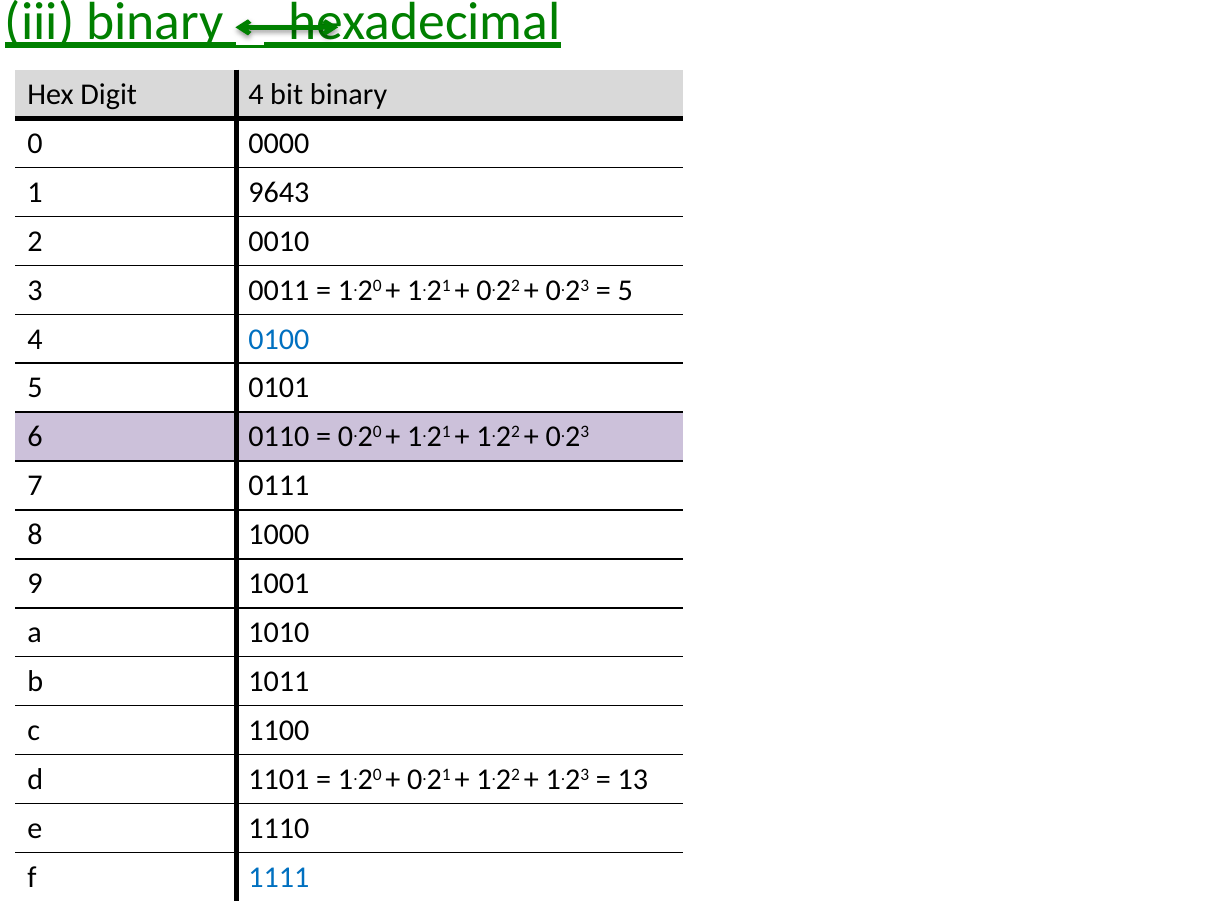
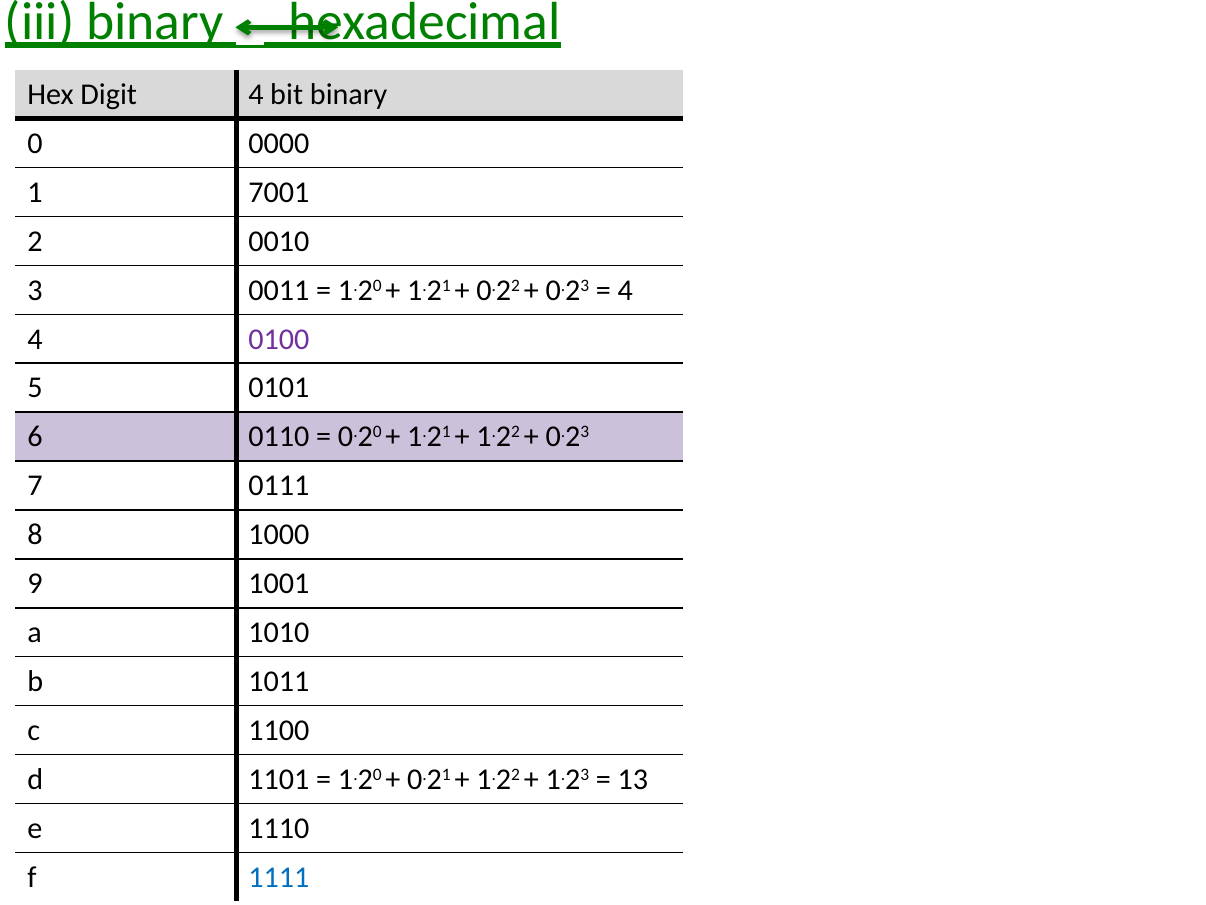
9643: 9643 -> 7001
5 at (625, 290): 5 -> 4
0100 colour: blue -> purple
